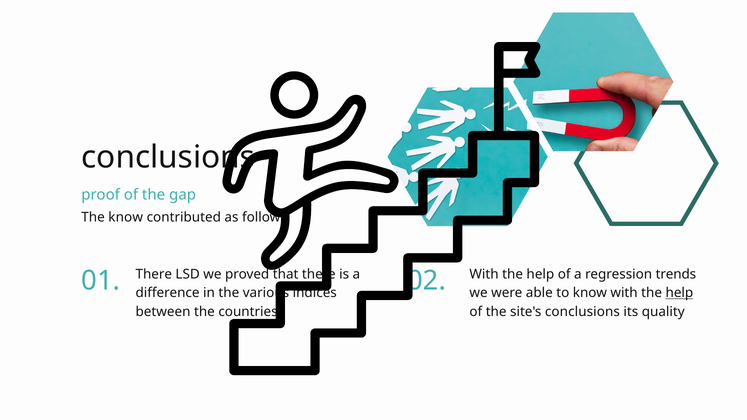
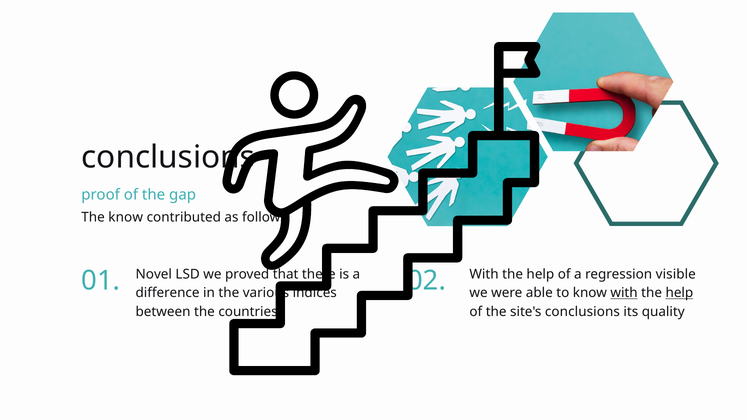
There at (154, 274): There -> Novel
trends: trends -> visible
with at (624, 293) underline: none -> present
